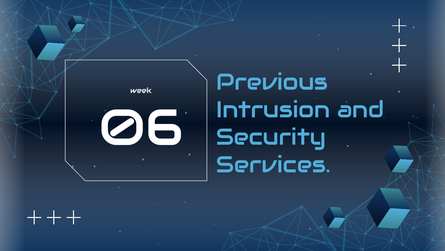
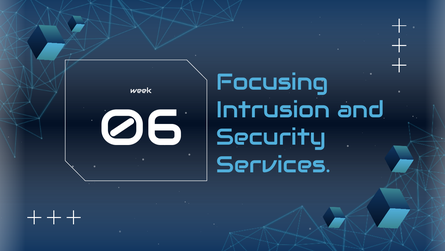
Previous: Previous -> Focusing
